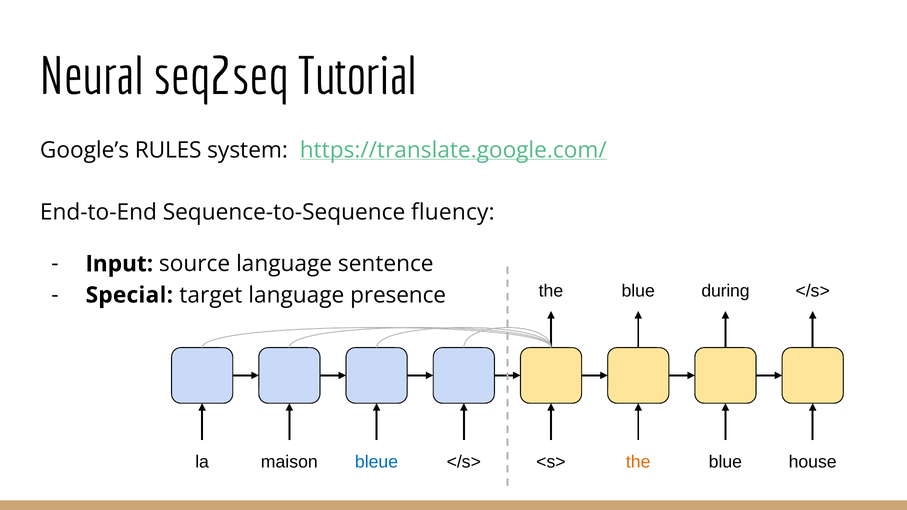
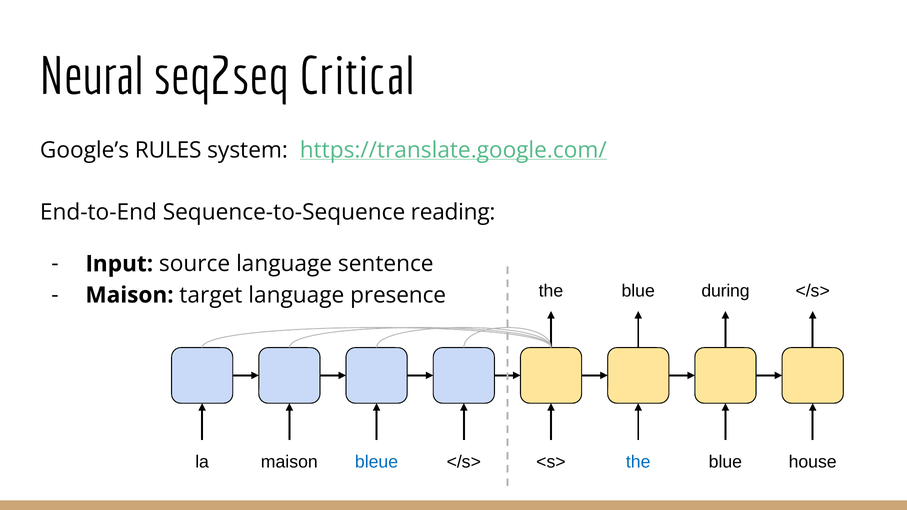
Tutorial: Tutorial -> Critical
fluency: fluency -> reading
Special at (129, 295): Special -> Maison
the at (638, 462) colour: orange -> blue
